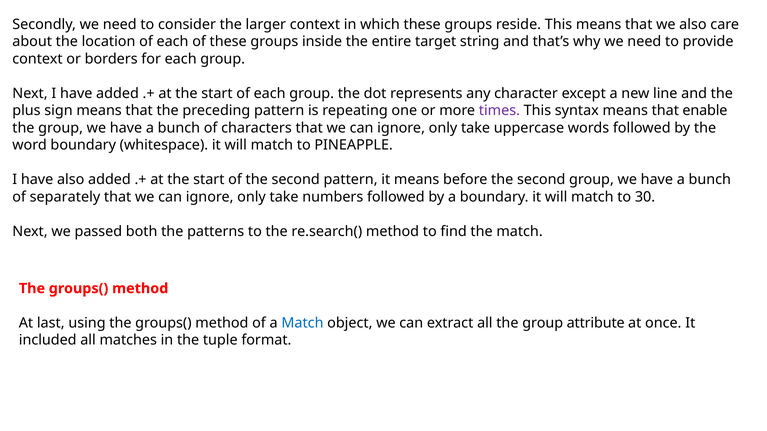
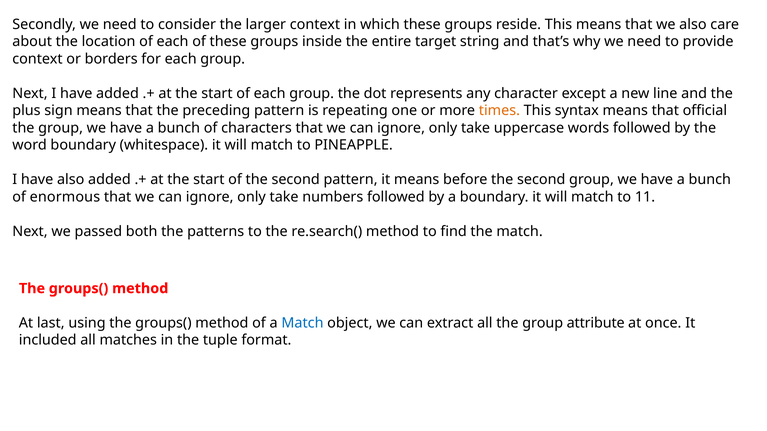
times colour: purple -> orange
enable: enable -> official
separately: separately -> enormous
30: 30 -> 11
